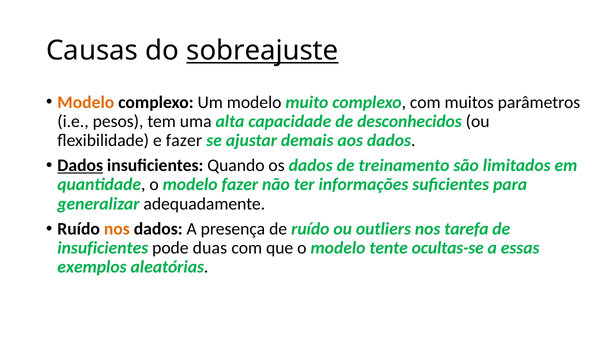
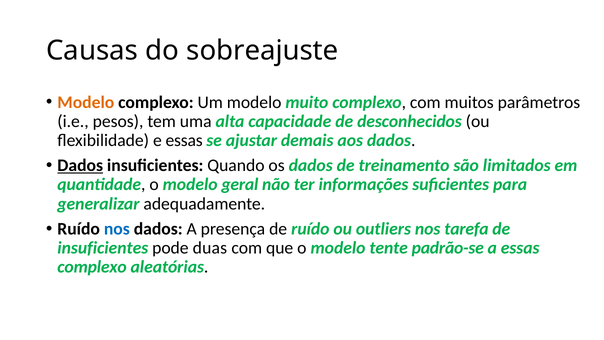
sobreajuste underline: present -> none
e fazer: fazer -> essas
modelo fazer: fazer -> geral
nos at (117, 229) colour: orange -> blue
ocultas-se: ocultas-se -> padrão-se
exemplos at (92, 267): exemplos -> complexo
